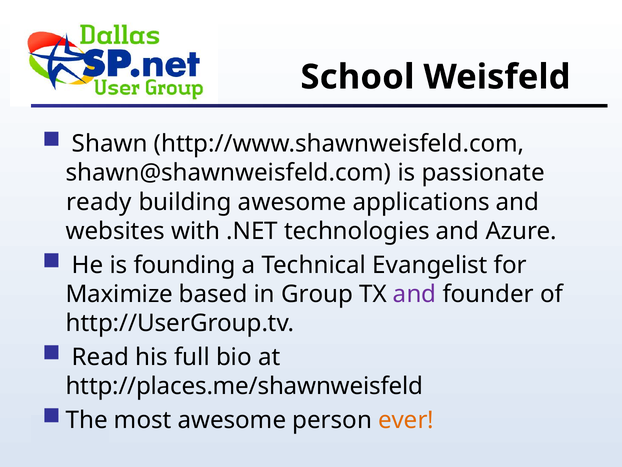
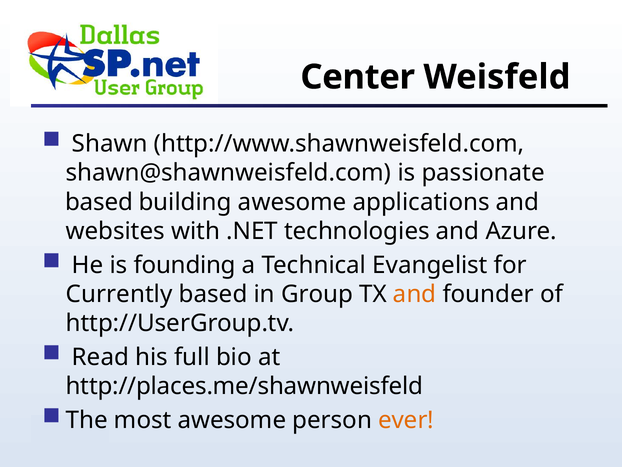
School: School -> Center
ready at (99, 202): ready -> based
Maximize: Maximize -> Currently
and at (415, 294) colour: purple -> orange
